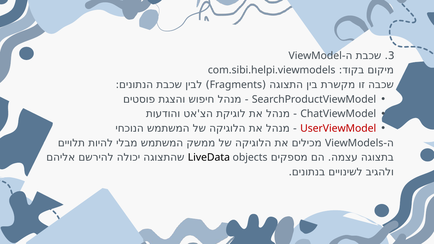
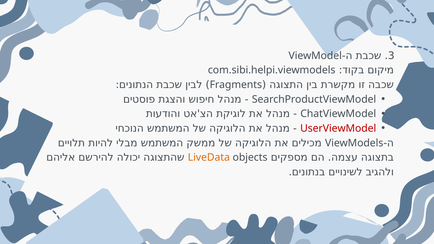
LiveData colour: black -> orange
